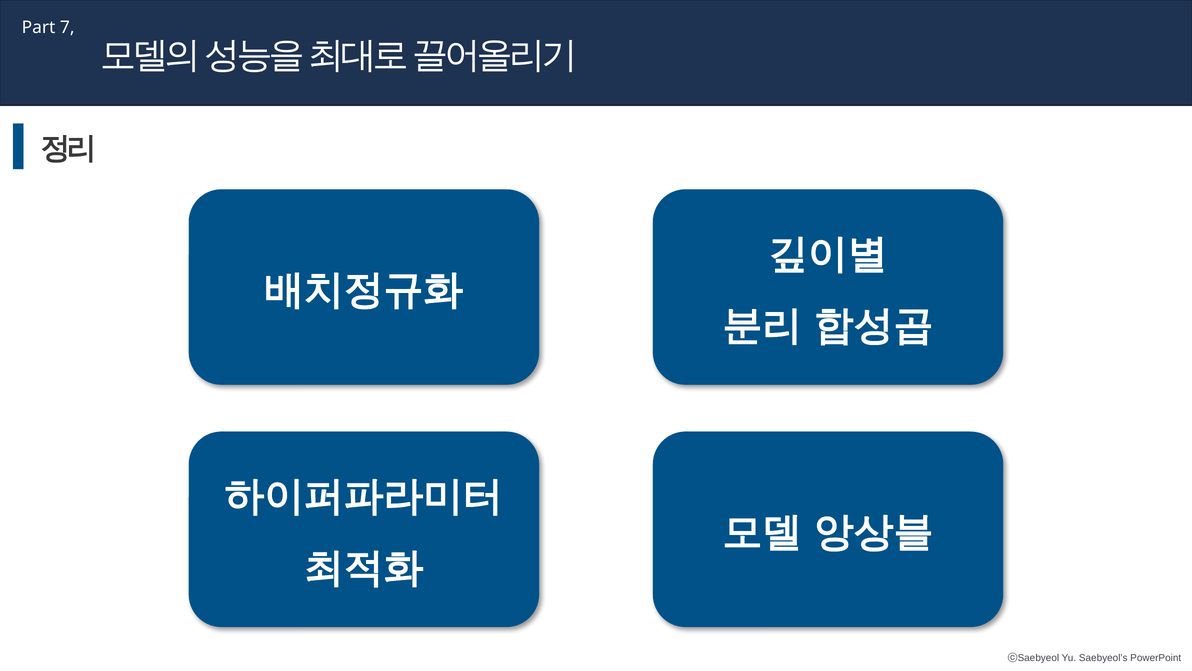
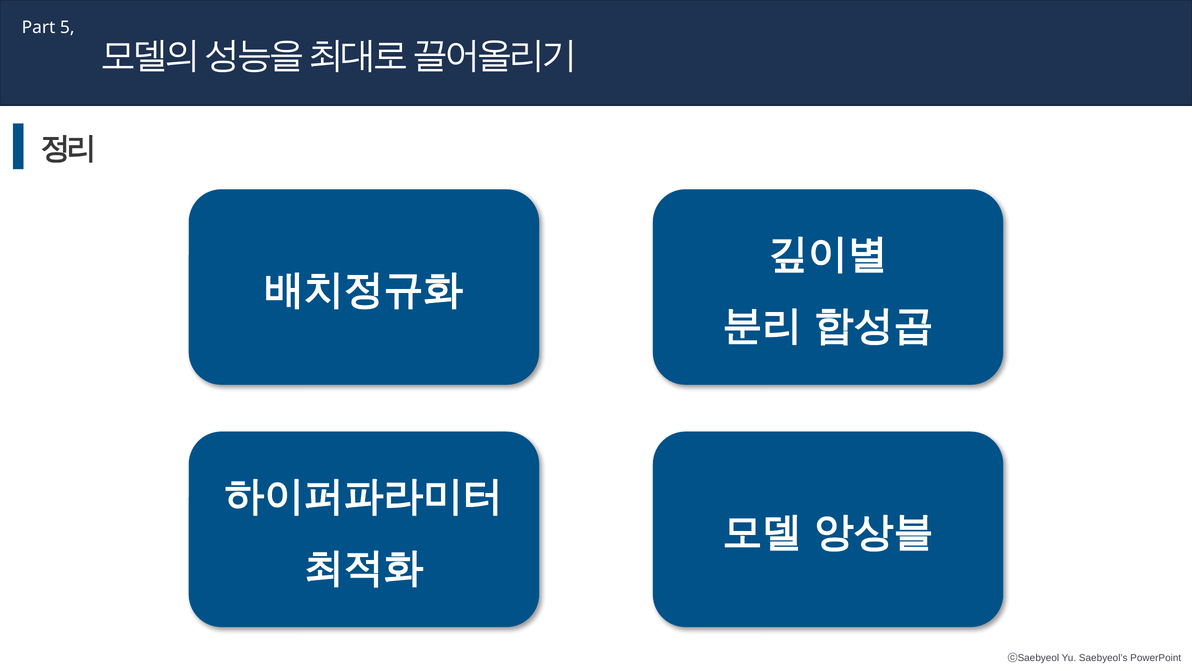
7: 7 -> 5
